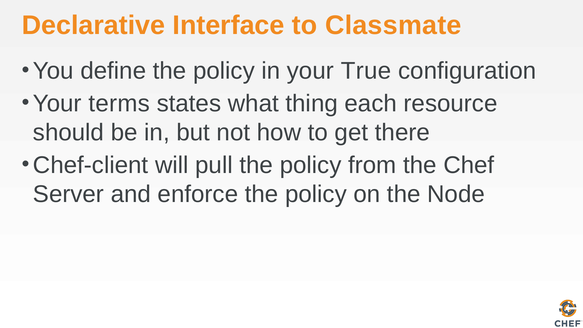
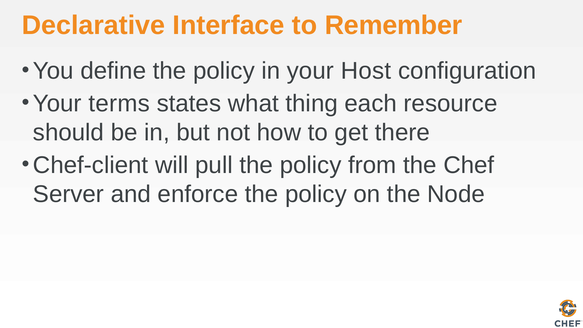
Classmate: Classmate -> Remember
True: True -> Host
